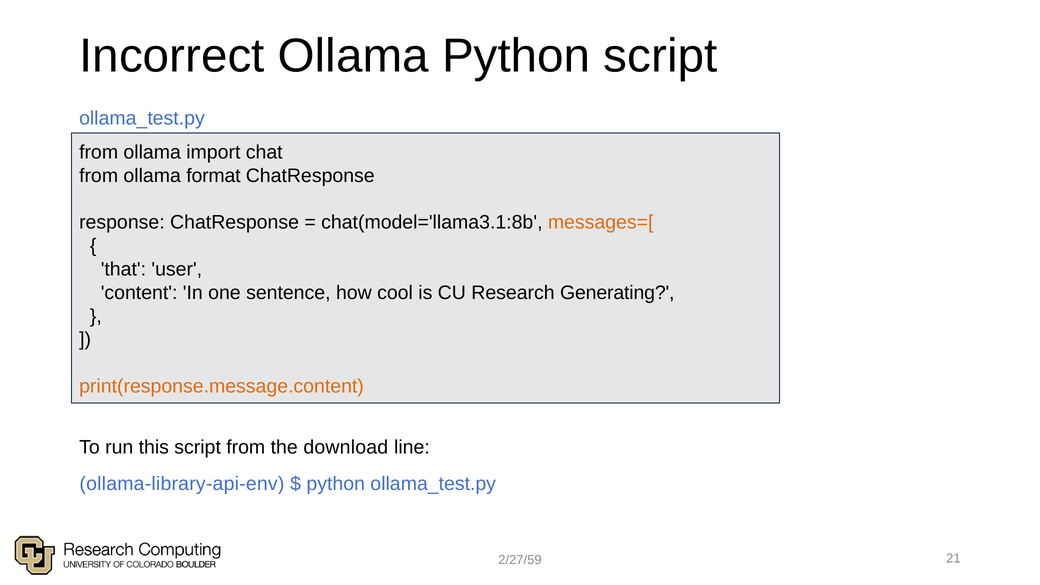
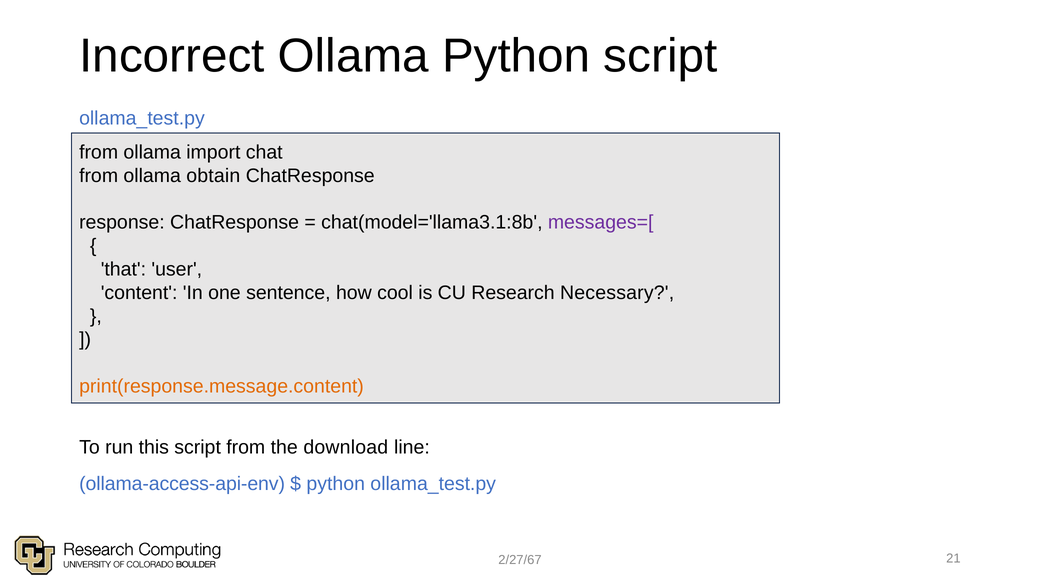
format: format -> obtain
messages=[ colour: orange -> purple
Generating: Generating -> Necessary
ollama-library-api-env: ollama-library-api-env -> ollama-access-api-env
2/27/59: 2/27/59 -> 2/27/67
